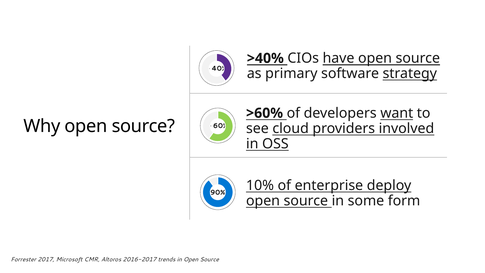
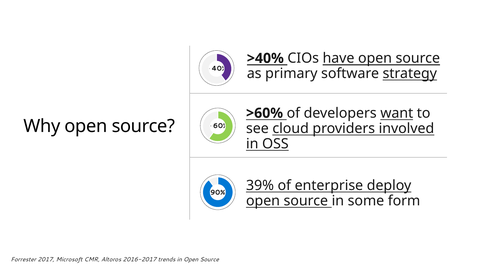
10%: 10% -> 39%
